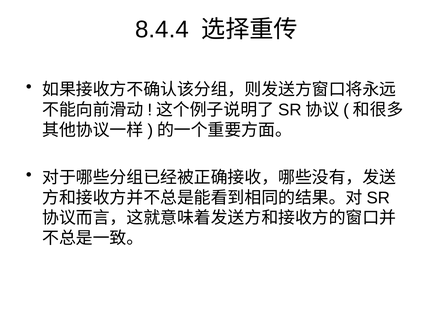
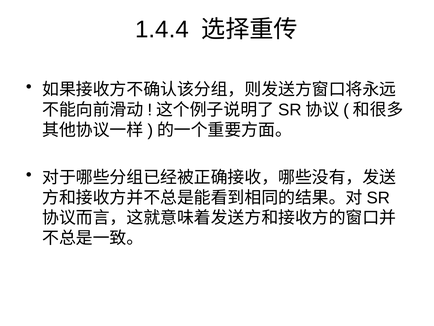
8.4.4: 8.4.4 -> 1.4.4
